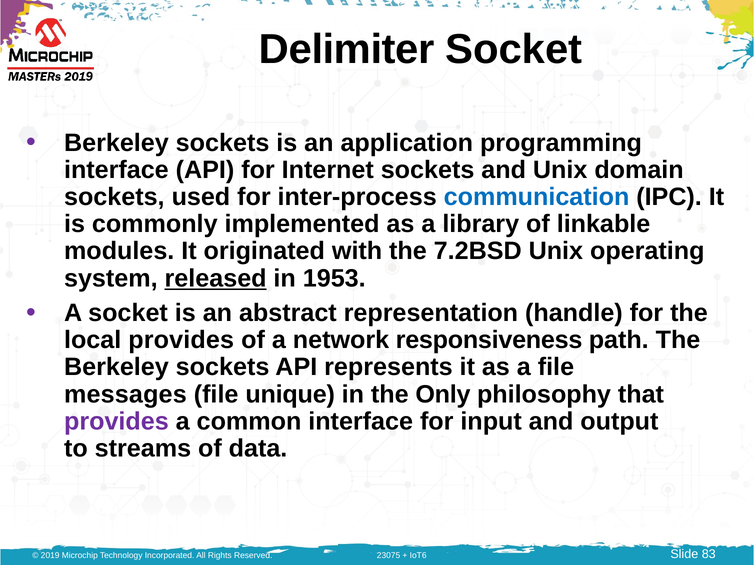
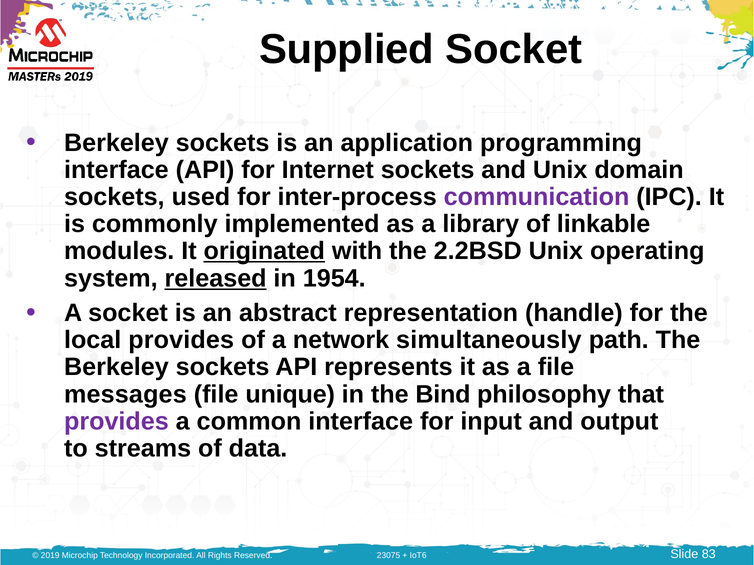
Delimiter: Delimiter -> Supplied
communication colour: blue -> purple
originated underline: none -> present
7.2BSD: 7.2BSD -> 2.2BSD
1953: 1953 -> 1954
responsiveness: responsiveness -> simultaneously
Only: Only -> Bind
